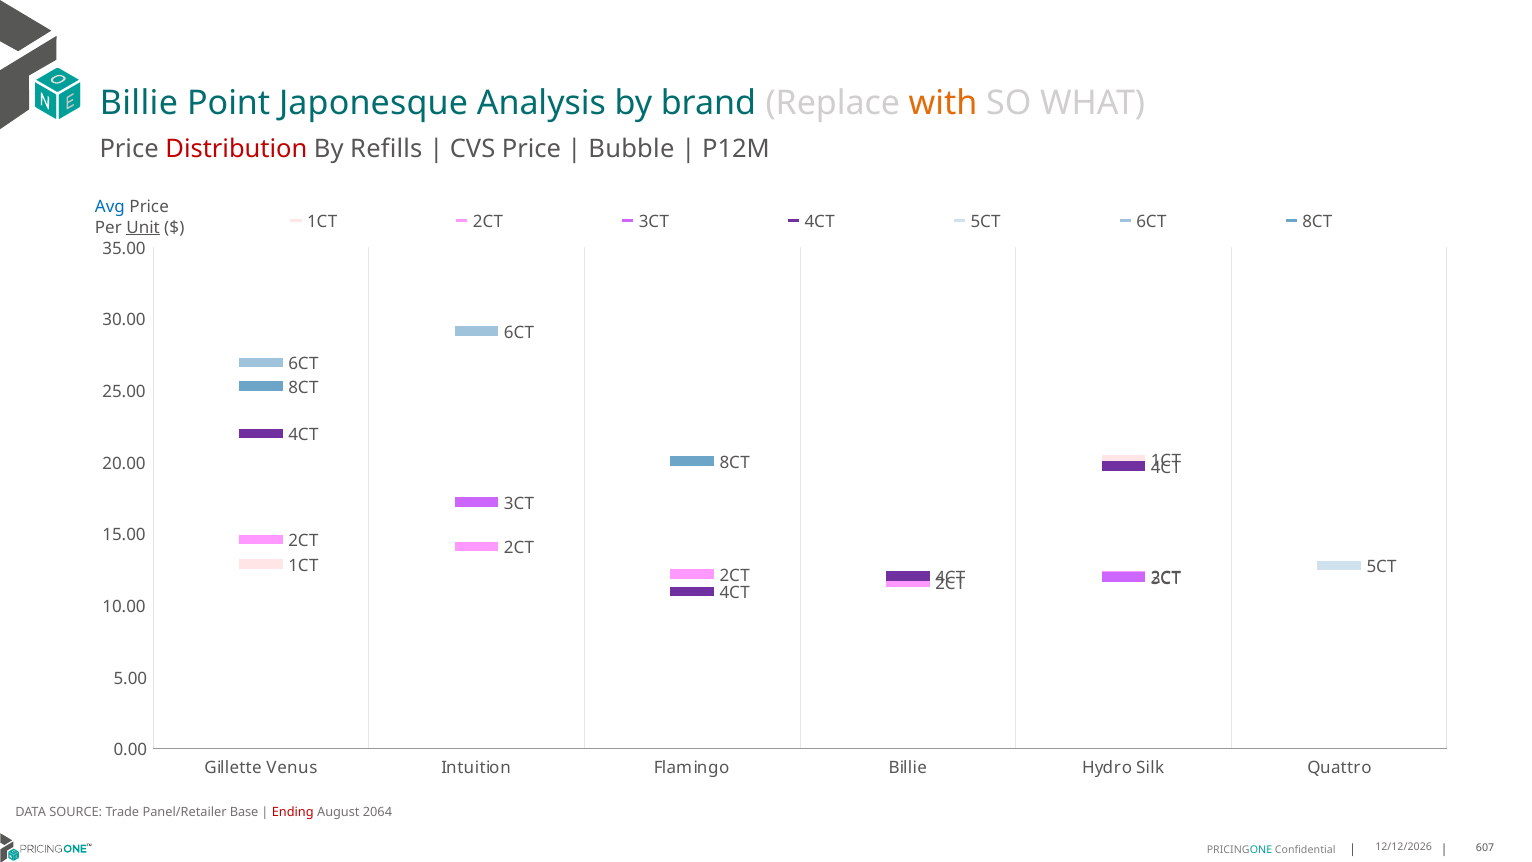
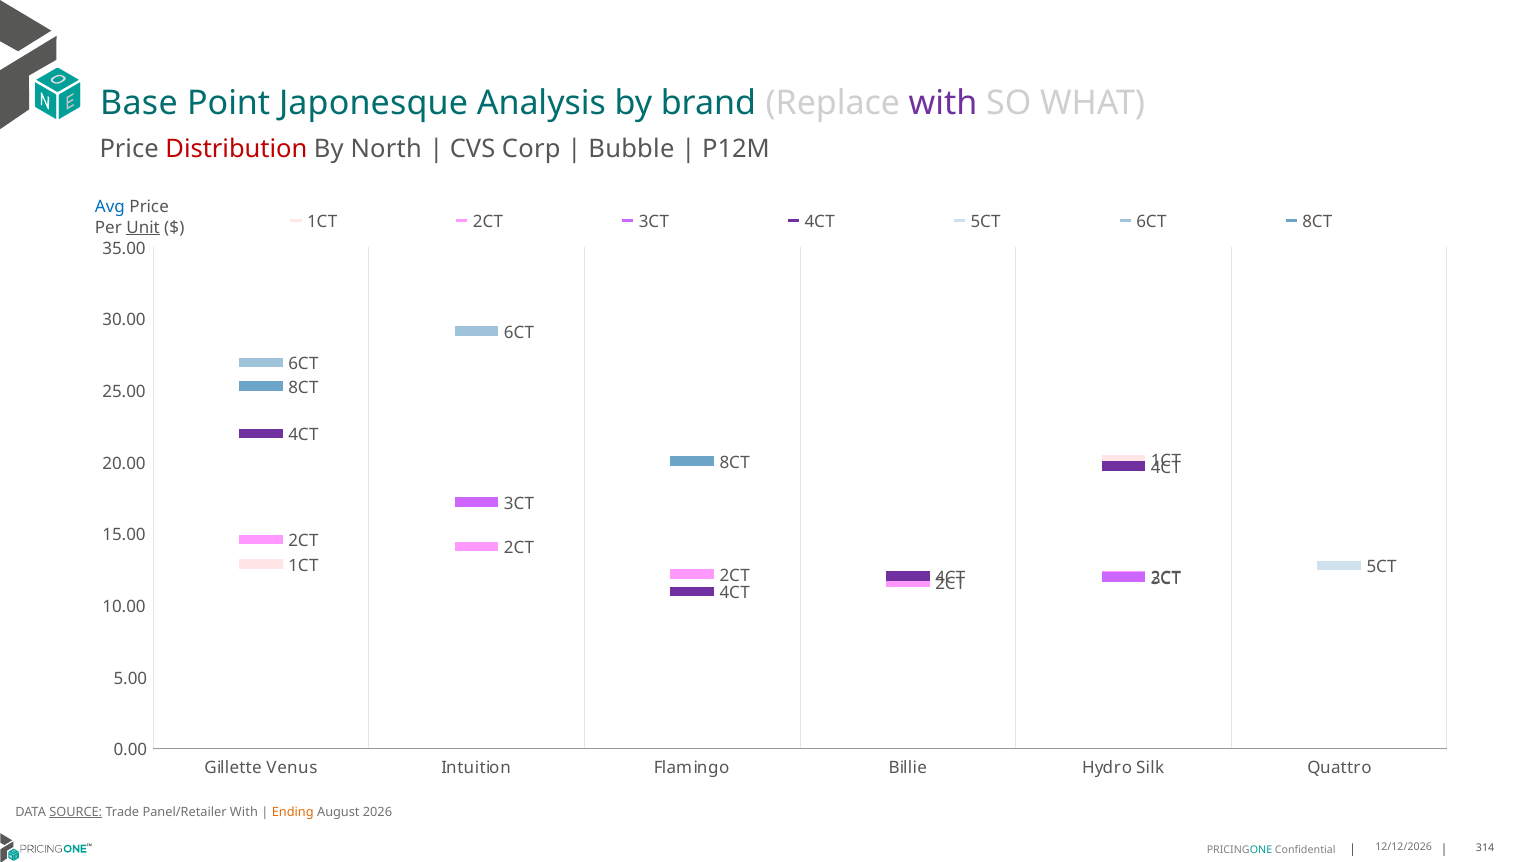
Billie at (139, 103): Billie -> Base
with at (943, 103) colour: orange -> purple
Refills: Refills -> North
CVS Price: Price -> Corp
SOURCE underline: none -> present
Panel/Retailer Base: Base -> With
Ending colour: red -> orange
2064: 2064 -> 2026
607: 607 -> 314
